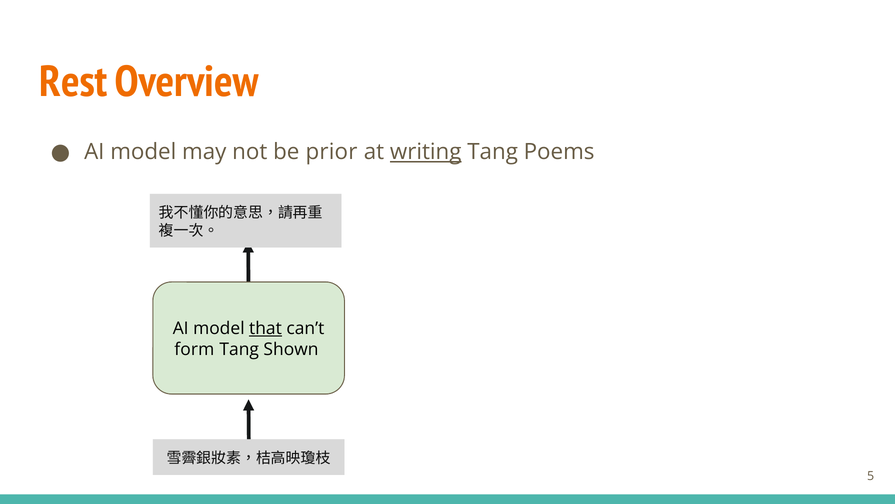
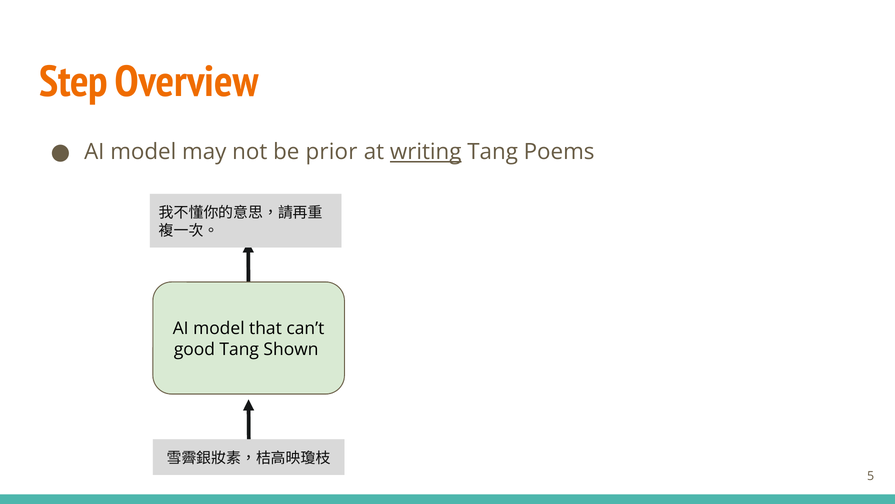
Rest: Rest -> Step
that underline: present -> none
form: form -> good
